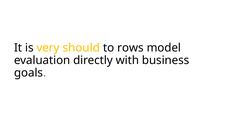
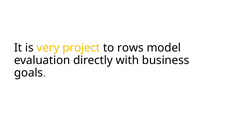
should: should -> project
